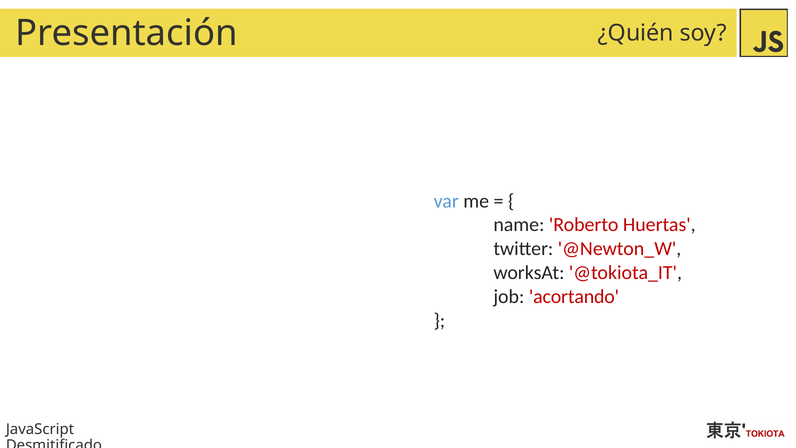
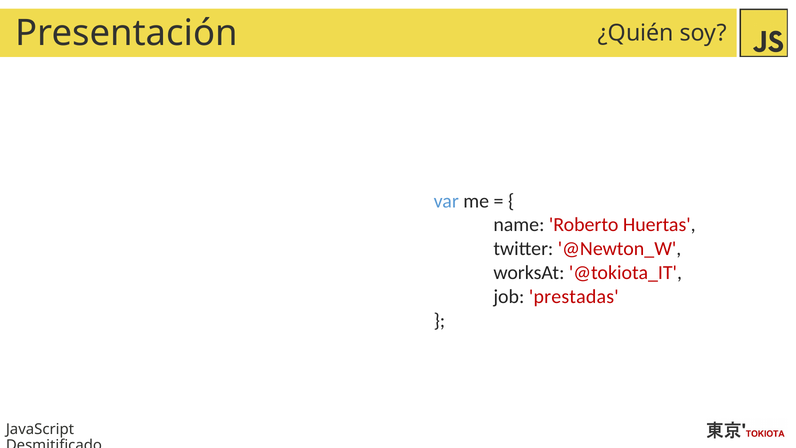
acortando: acortando -> prestadas
